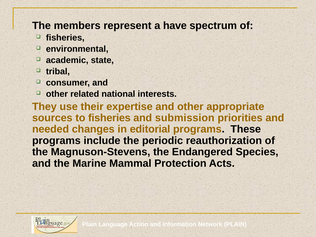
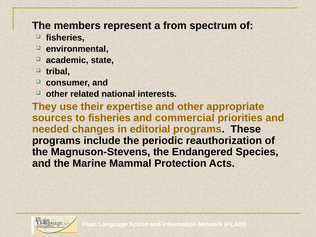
have: have -> from
submission: submission -> commercial
